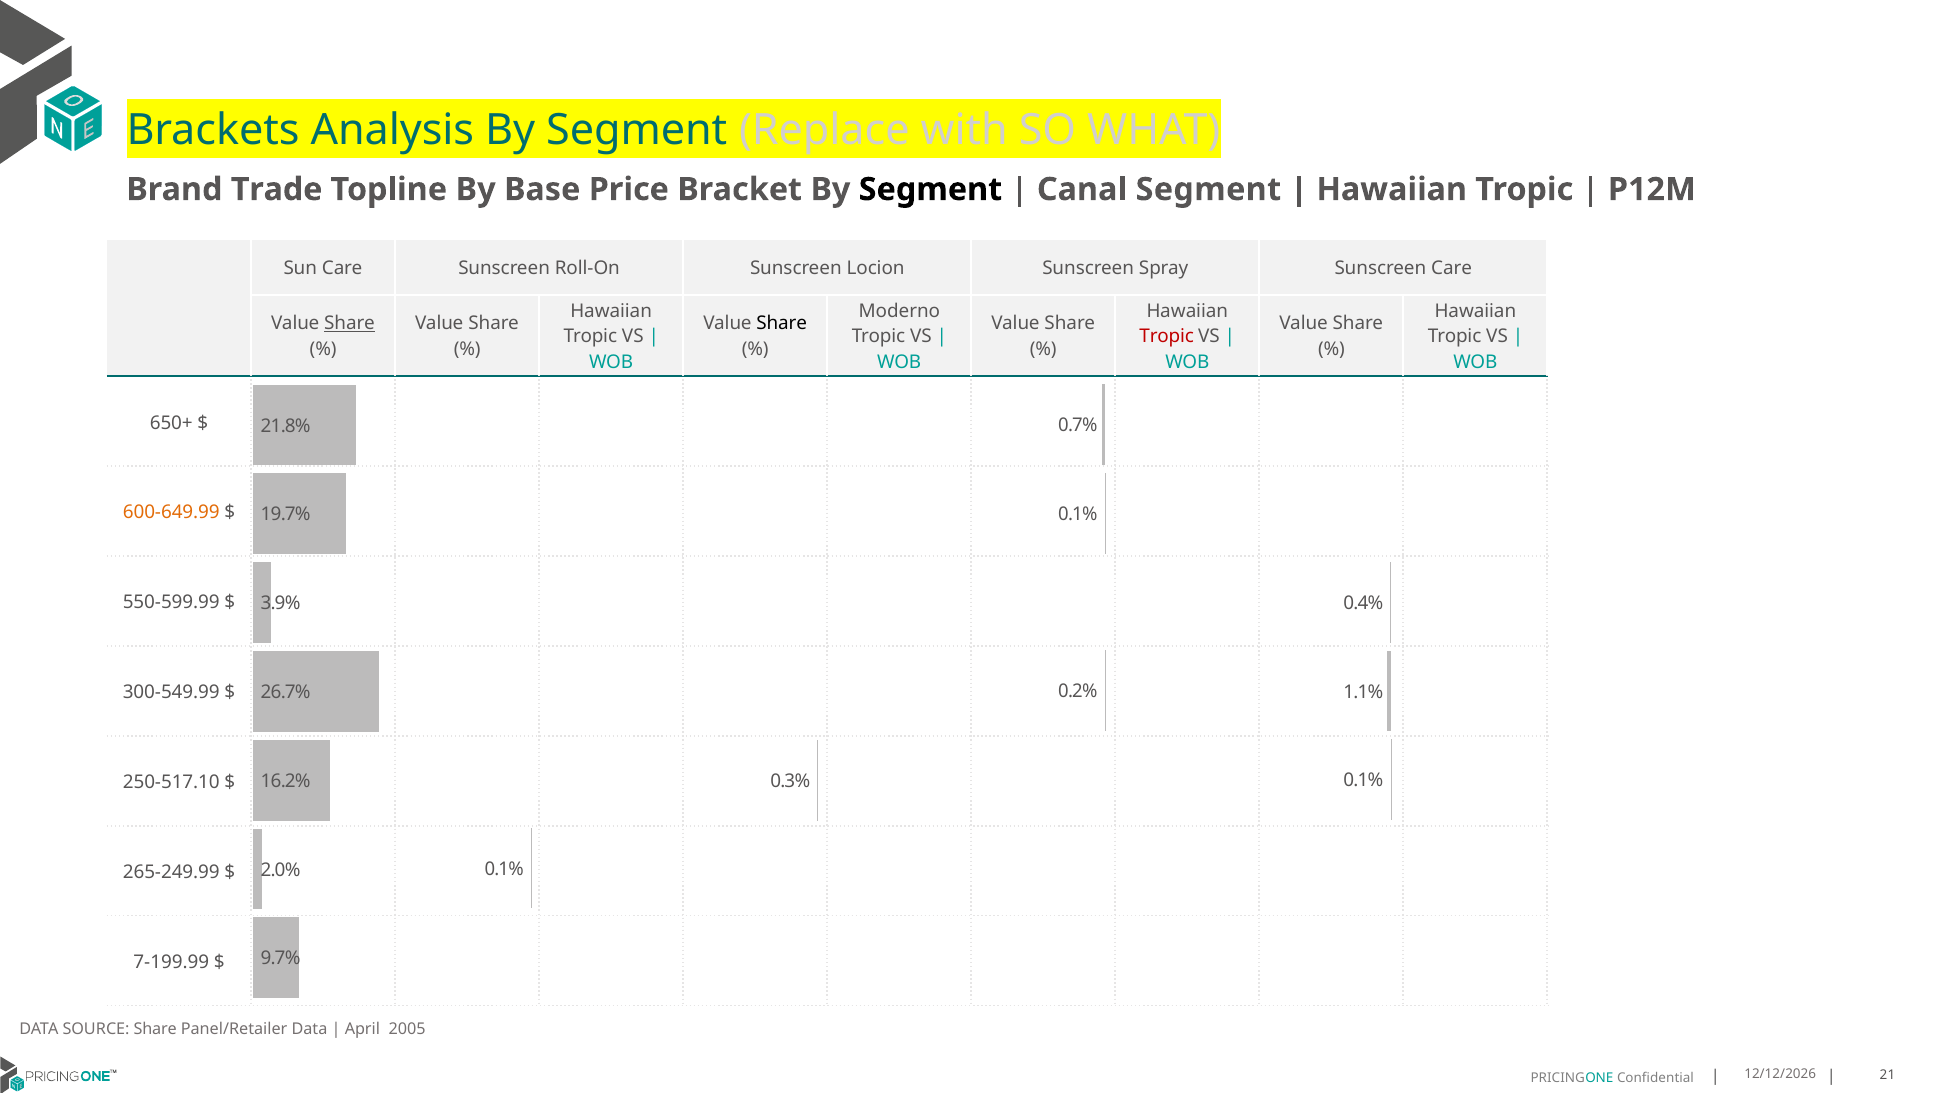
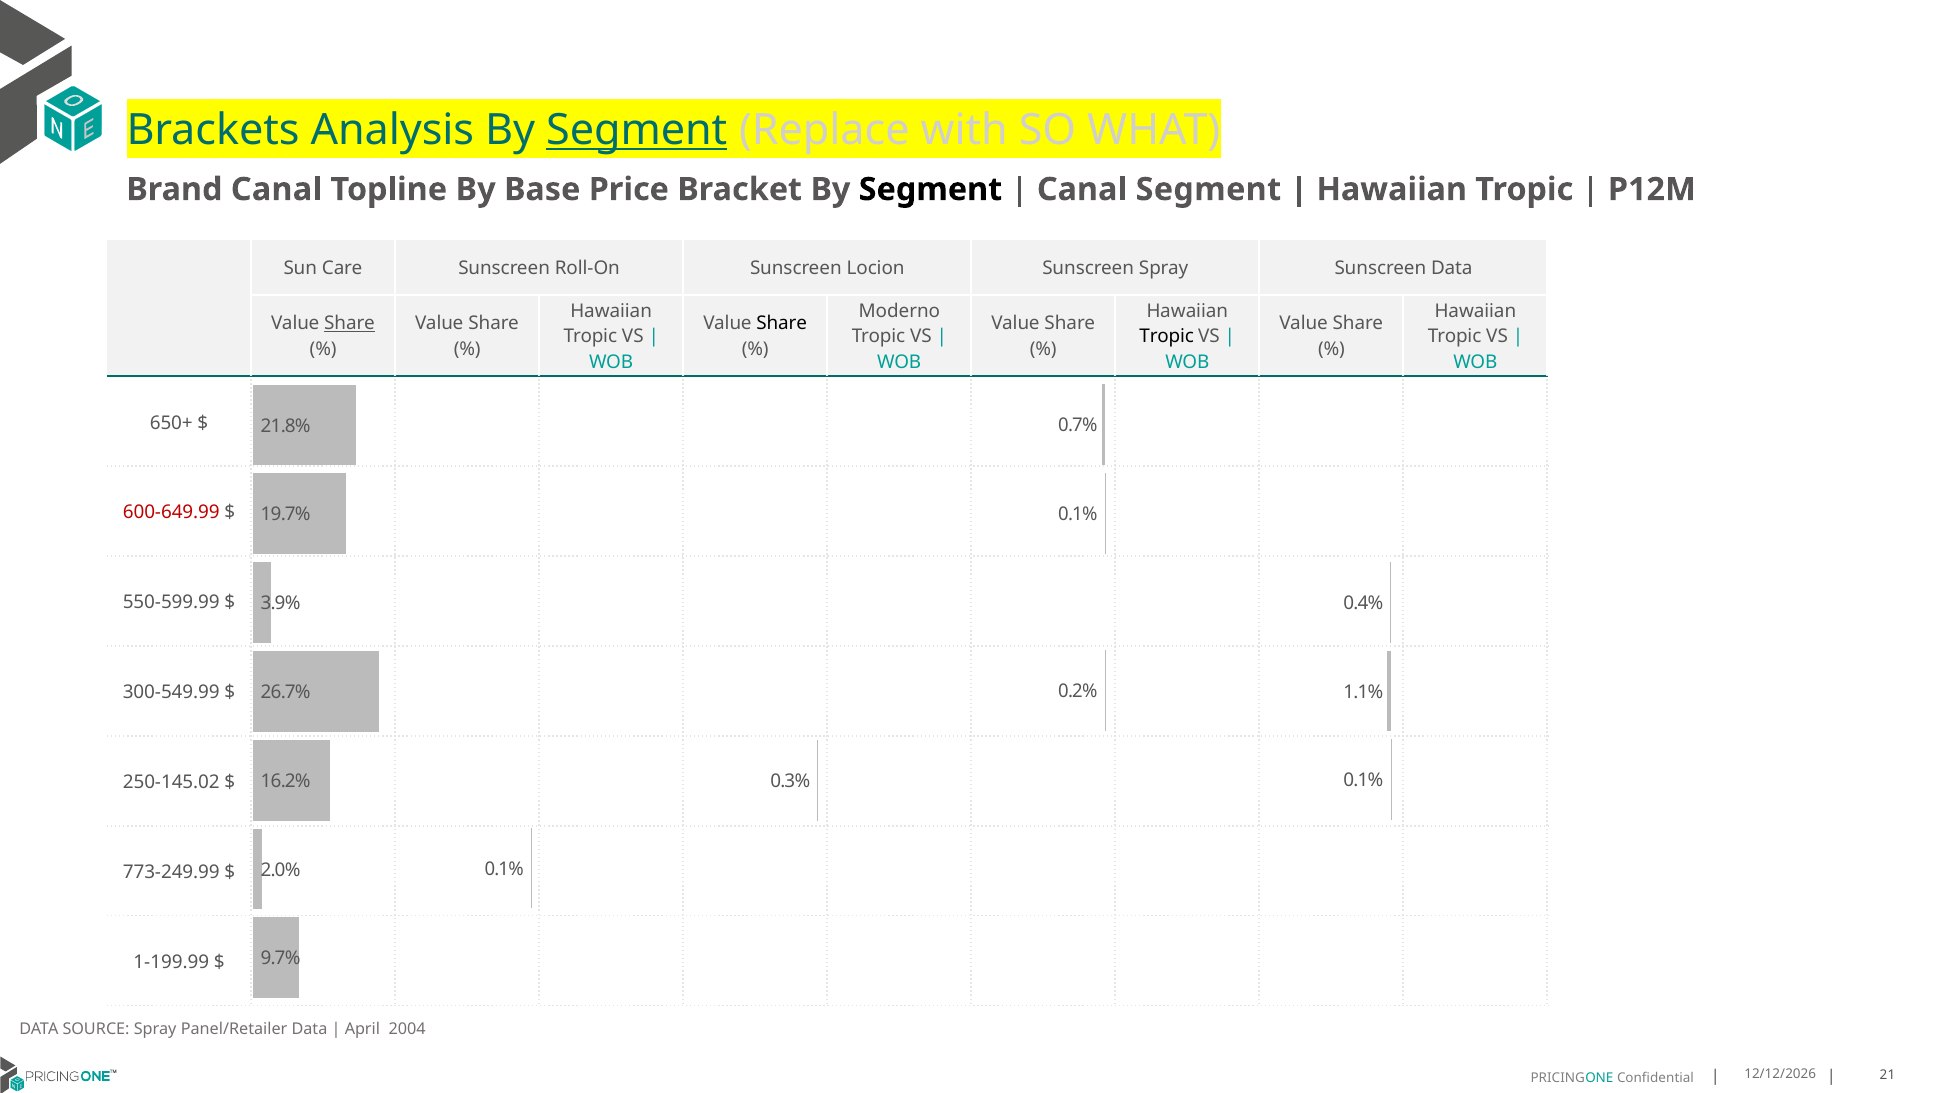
Segment at (637, 131) underline: none -> present
Brand Trade: Trade -> Canal
Sunscreen Care: Care -> Data
Tropic at (1167, 336) colour: red -> black
600-649.99 colour: orange -> red
250-517.10: 250-517.10 -> 250-145.02
265-249.99: 265-249.99 -> 773-249.99
7-199.99: 7-199.99 -> 1-199.99
SOURCE Share: Share -> Spray
2005: 2005 -> 2004
